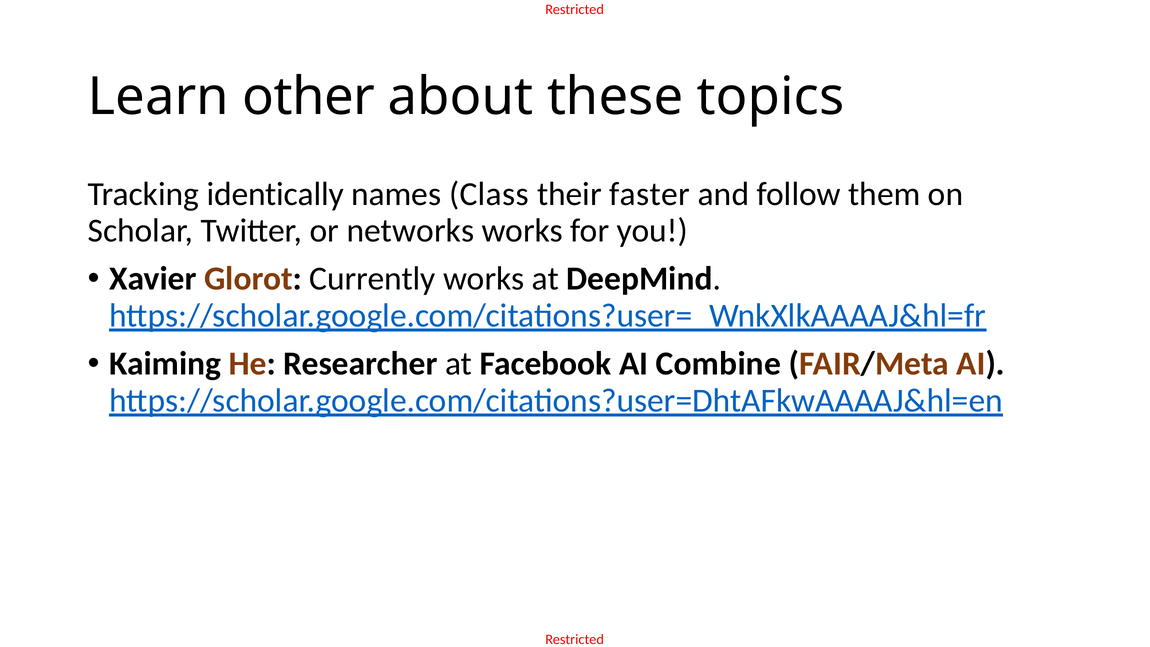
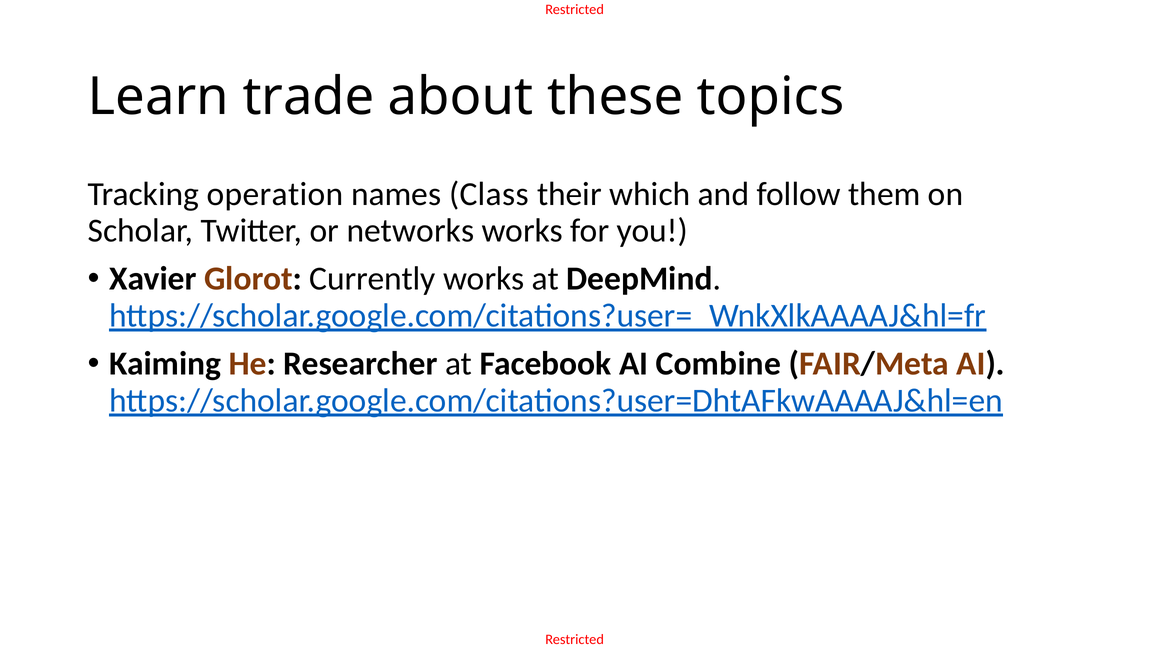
other: other -> trade
identically: identically -> operation
faster: faster -> which
